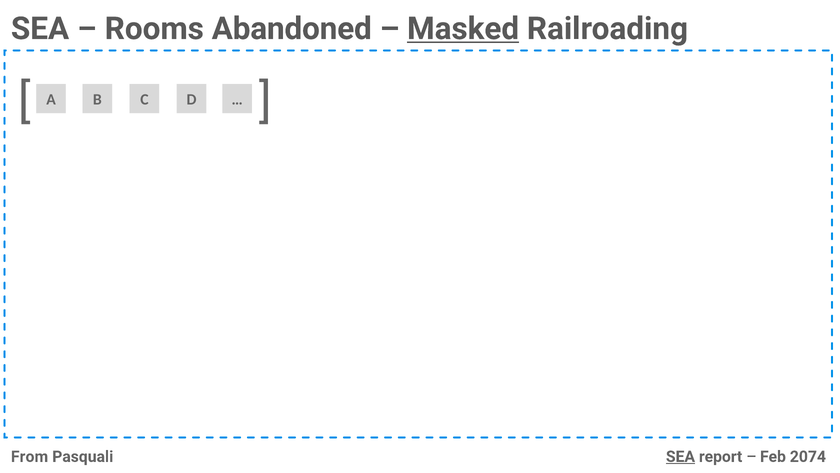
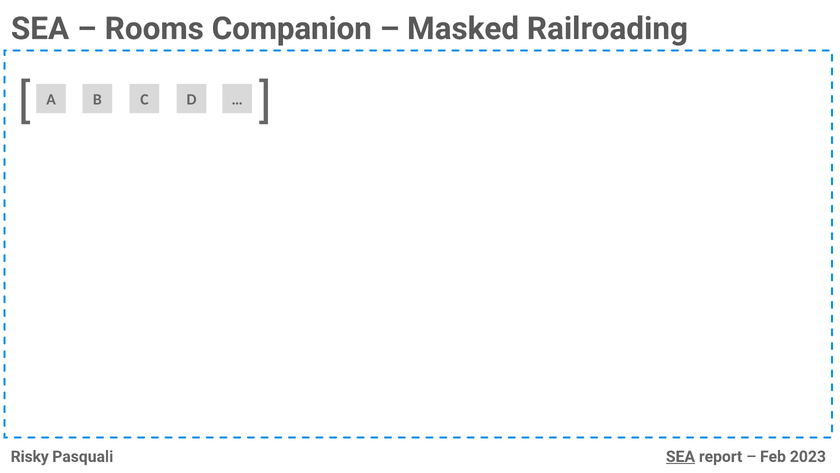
Abandoned: Abandoned -> Companion
Masked underline: present -> none
From: From -> Risky
2074: 2074 -> 2023
